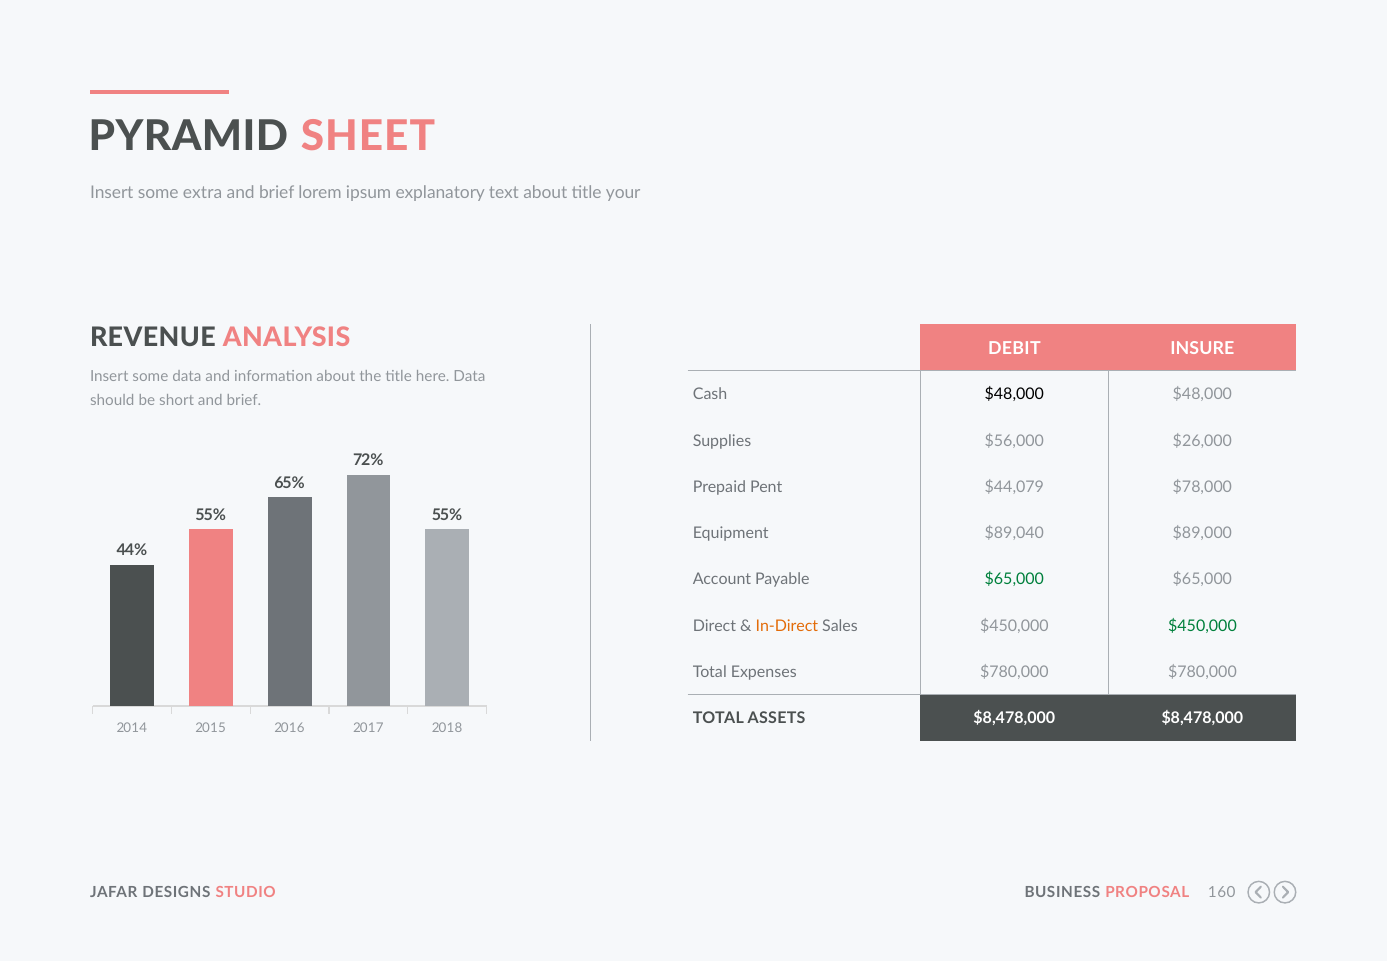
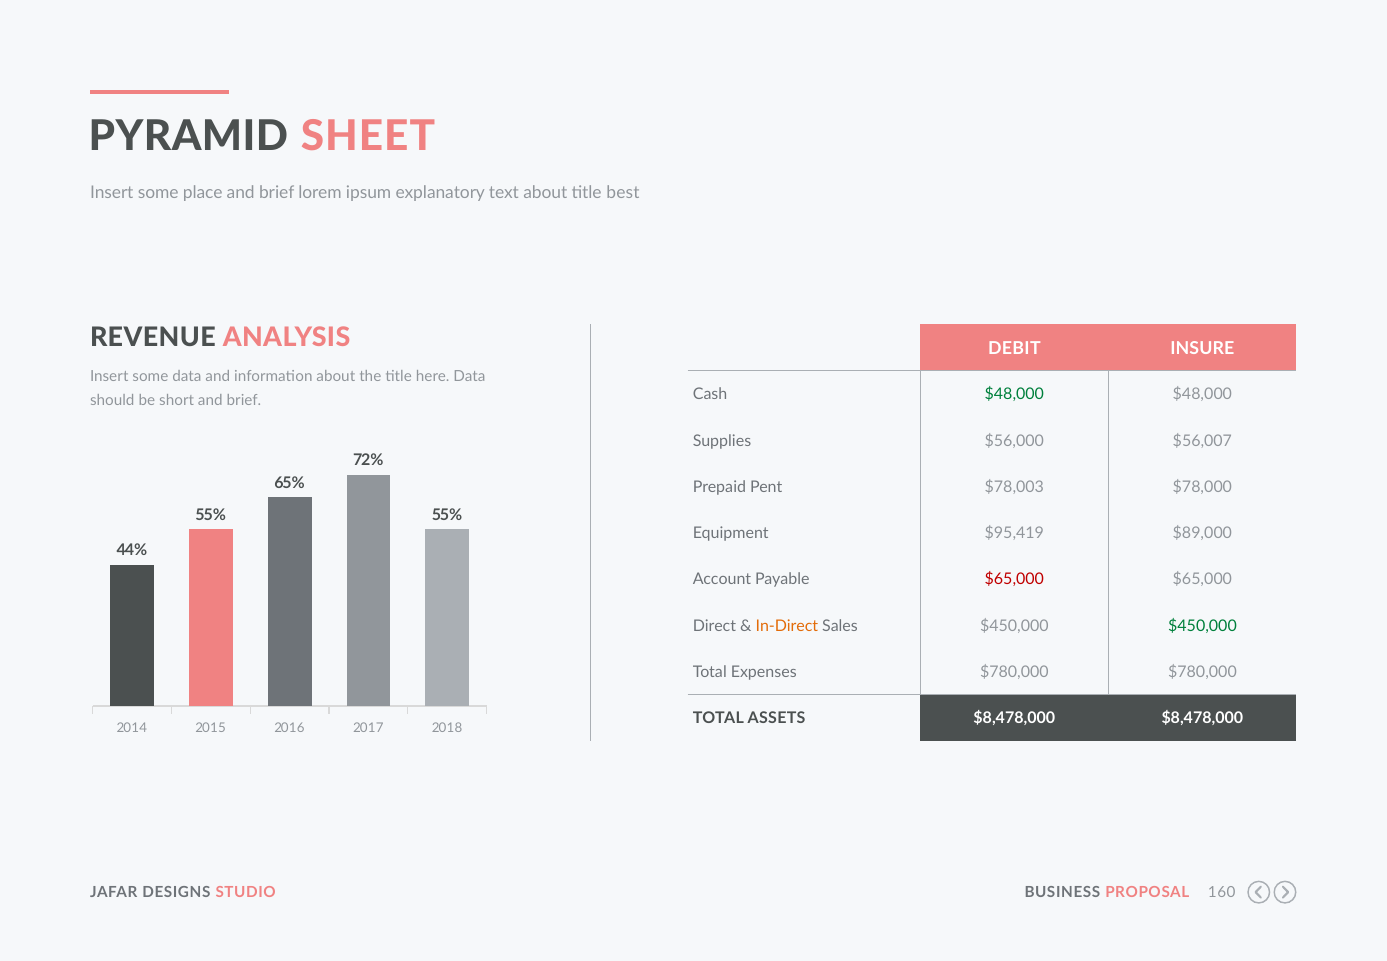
extra: extra -> place
your: your -> best
$48,000 at (1014, 394) colour: black -> green
$26,000: $26,000 -> $56,007
$44,079: $44,079 -> $78,003
$89,040: $89,040 -> $95,419
$65,000 at (1014, 579) colour: green -> red
